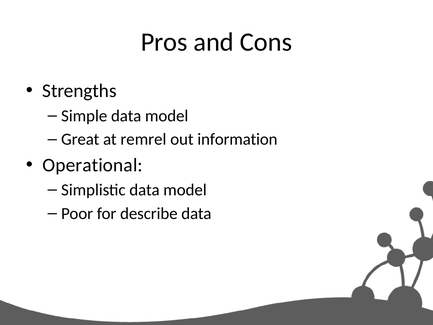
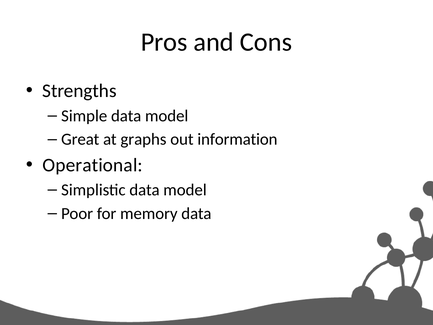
remrel: remrel -> graphs
describe: describe -> memory
